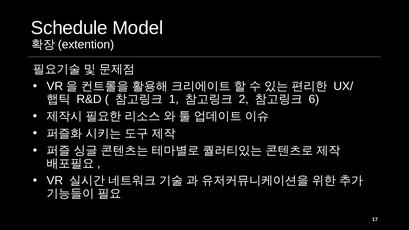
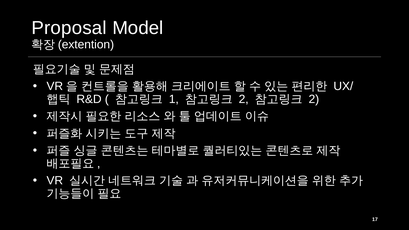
Schedule: Schedule -> Proposal
6 at (314, 99): 6 -> 2
